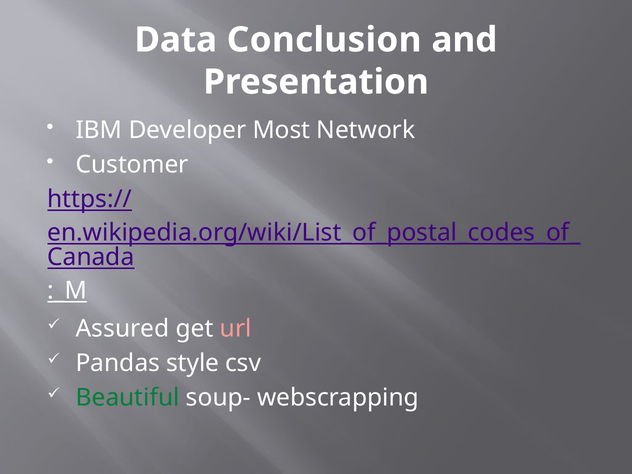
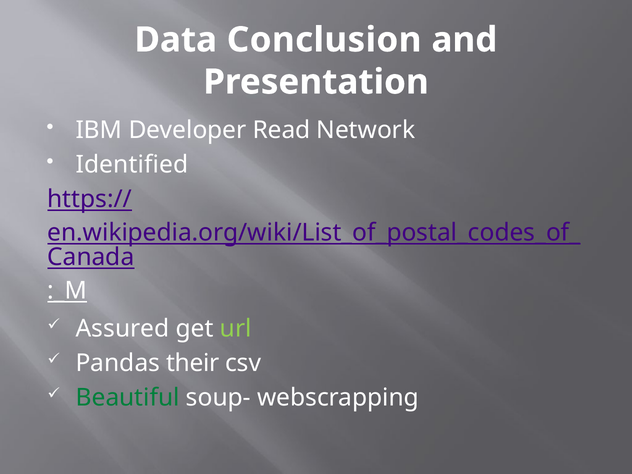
Most: Most -> Read
Customer: Customer -> Identified
url colour: pink -> light green
style: style -> their
